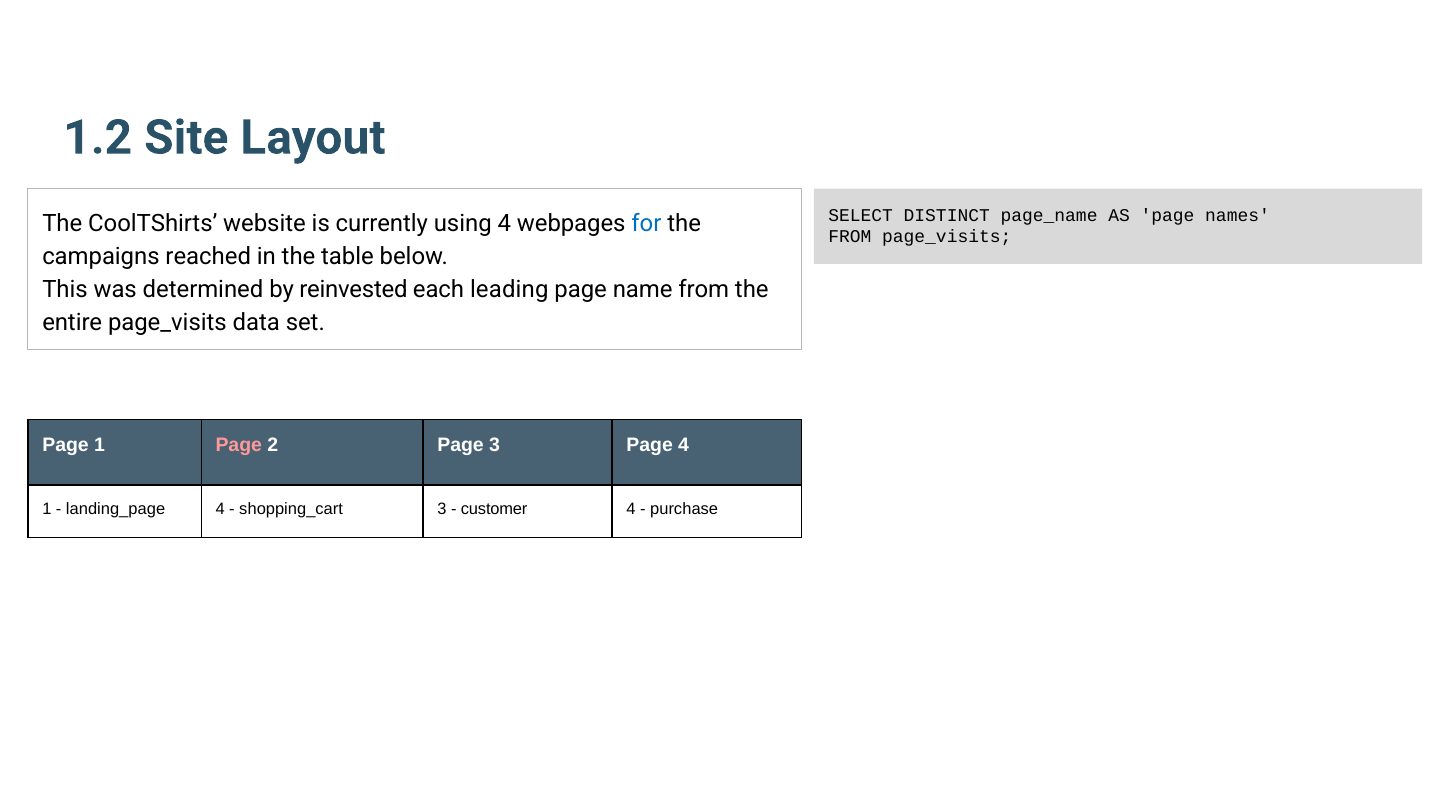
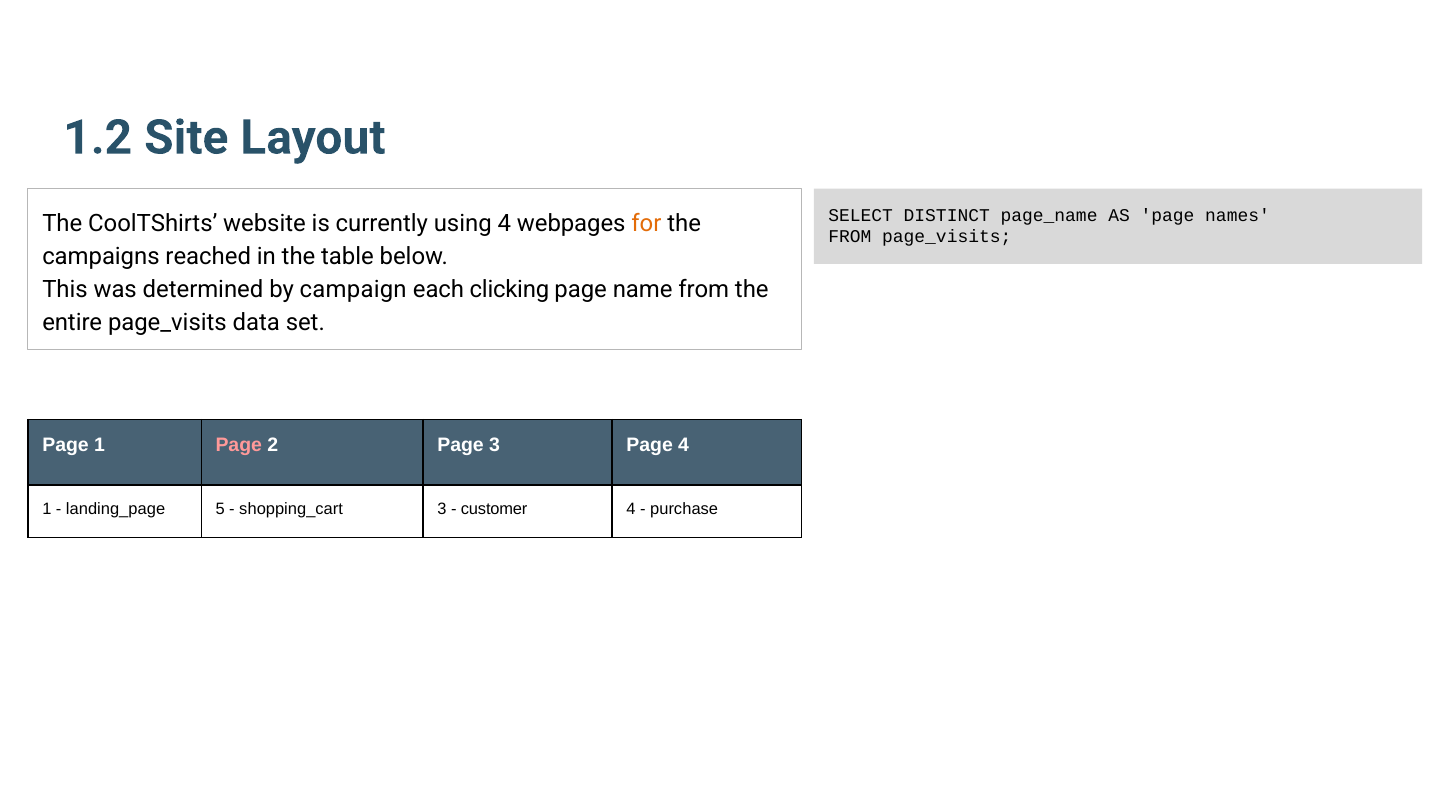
for colour: blue -> orange
reinvested: reinvested -> campaign
leading: leading -> clicking
4 at (220, 509): 4 -> 5
